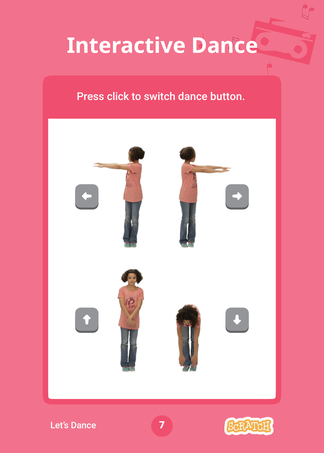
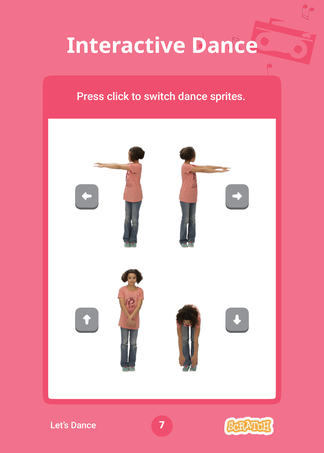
button: button -> sprites
